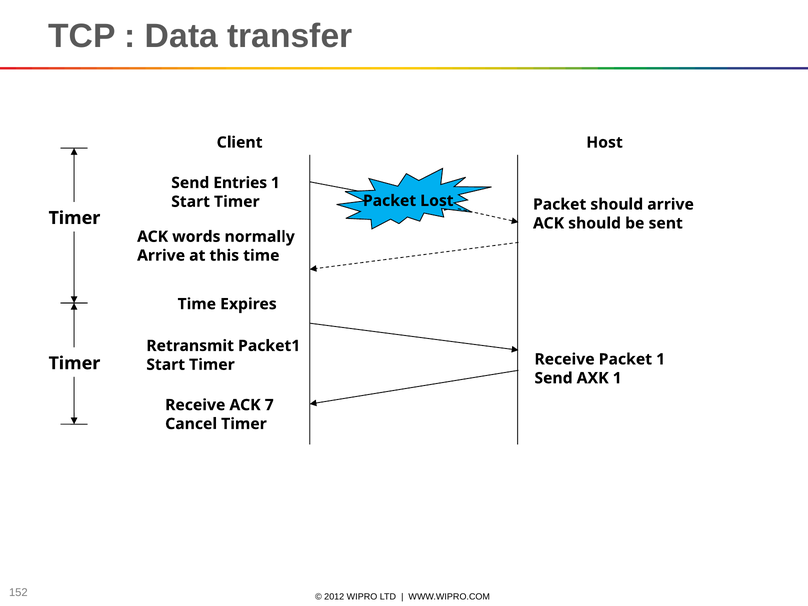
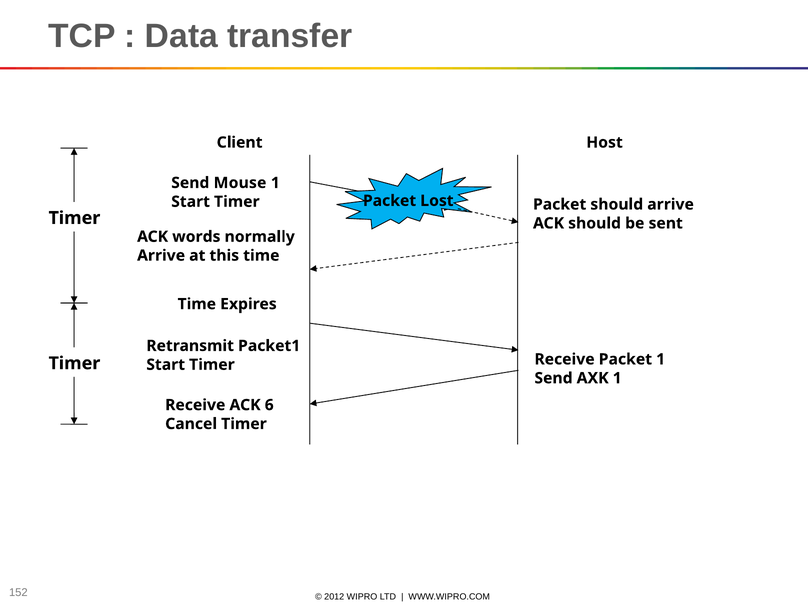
Entries: Entries -> Mouse
7: 7 -> 6
